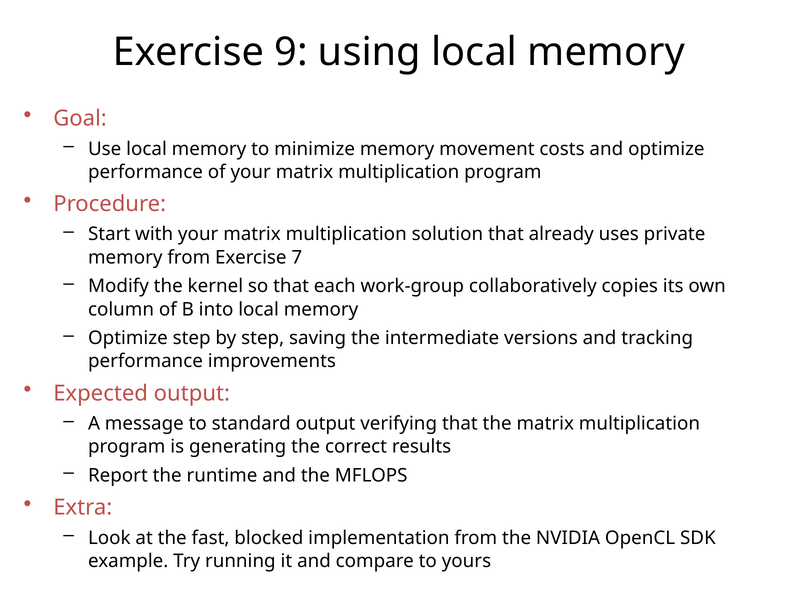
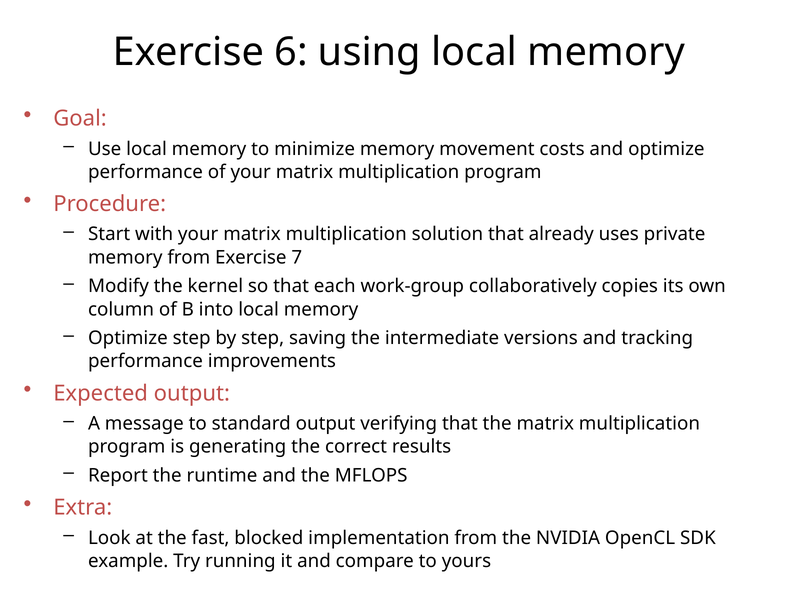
9: 9 -> 6
